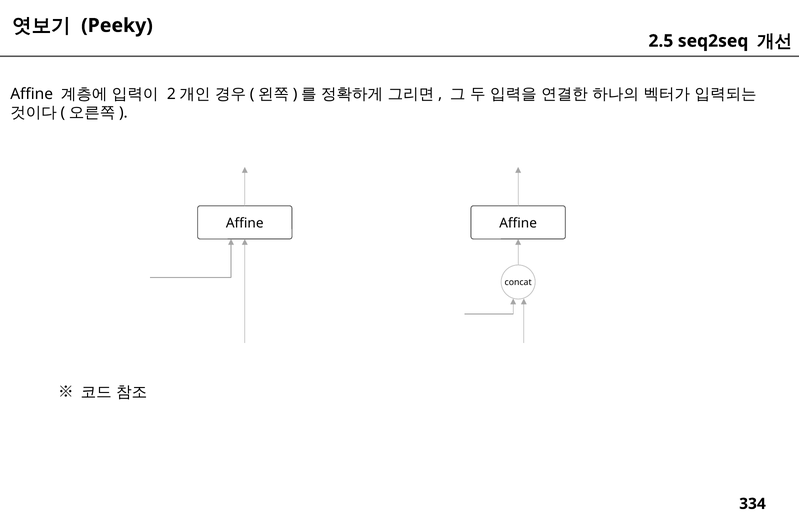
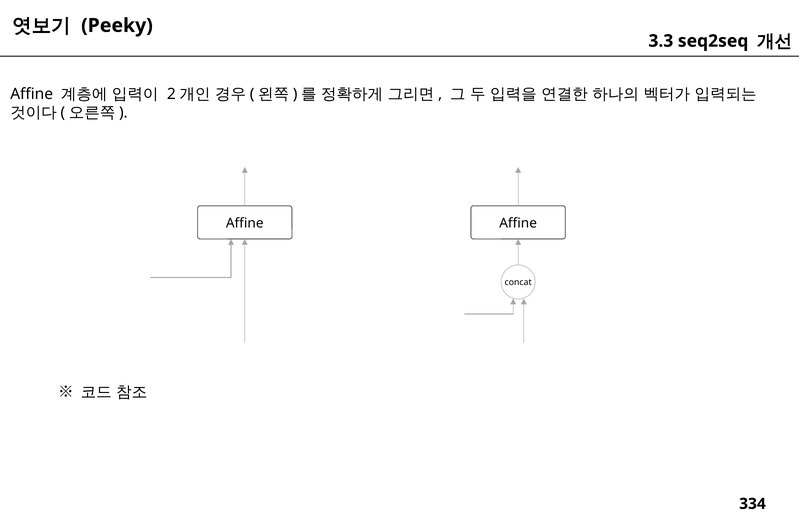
2.5: 2.5 -> 3.3
